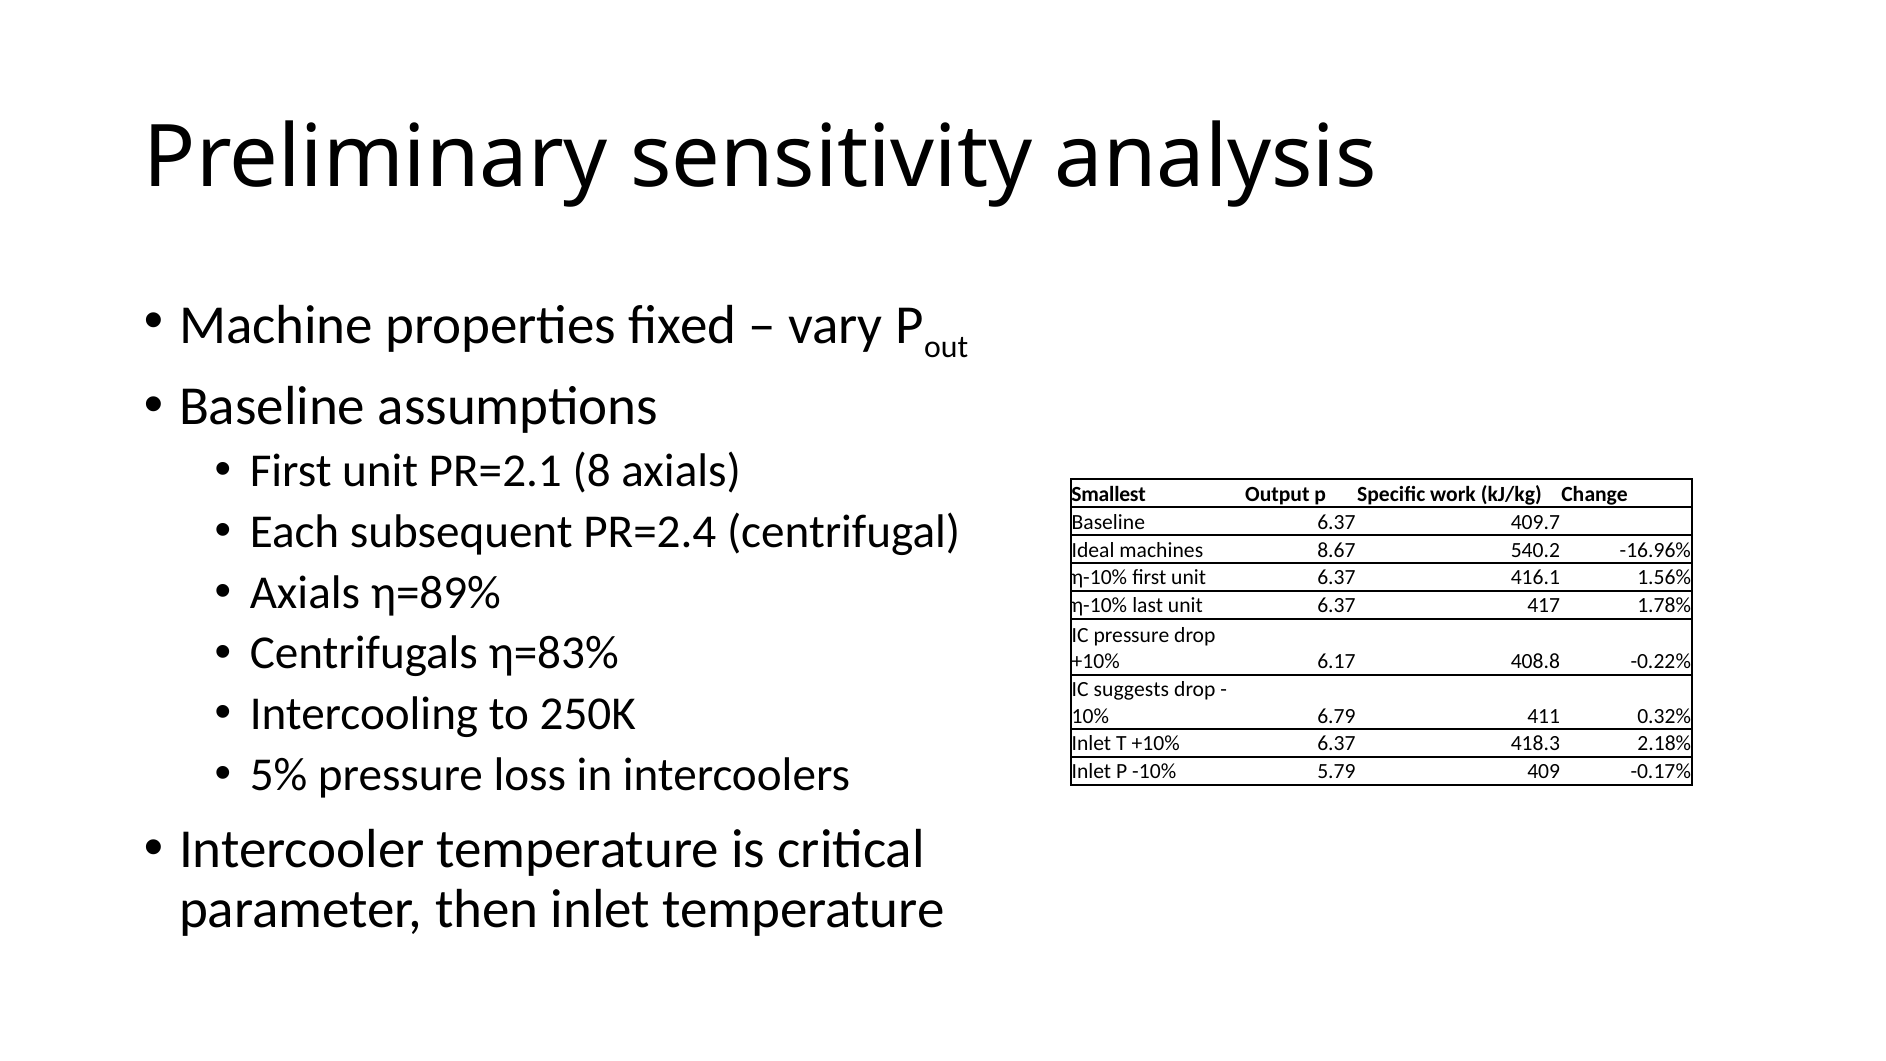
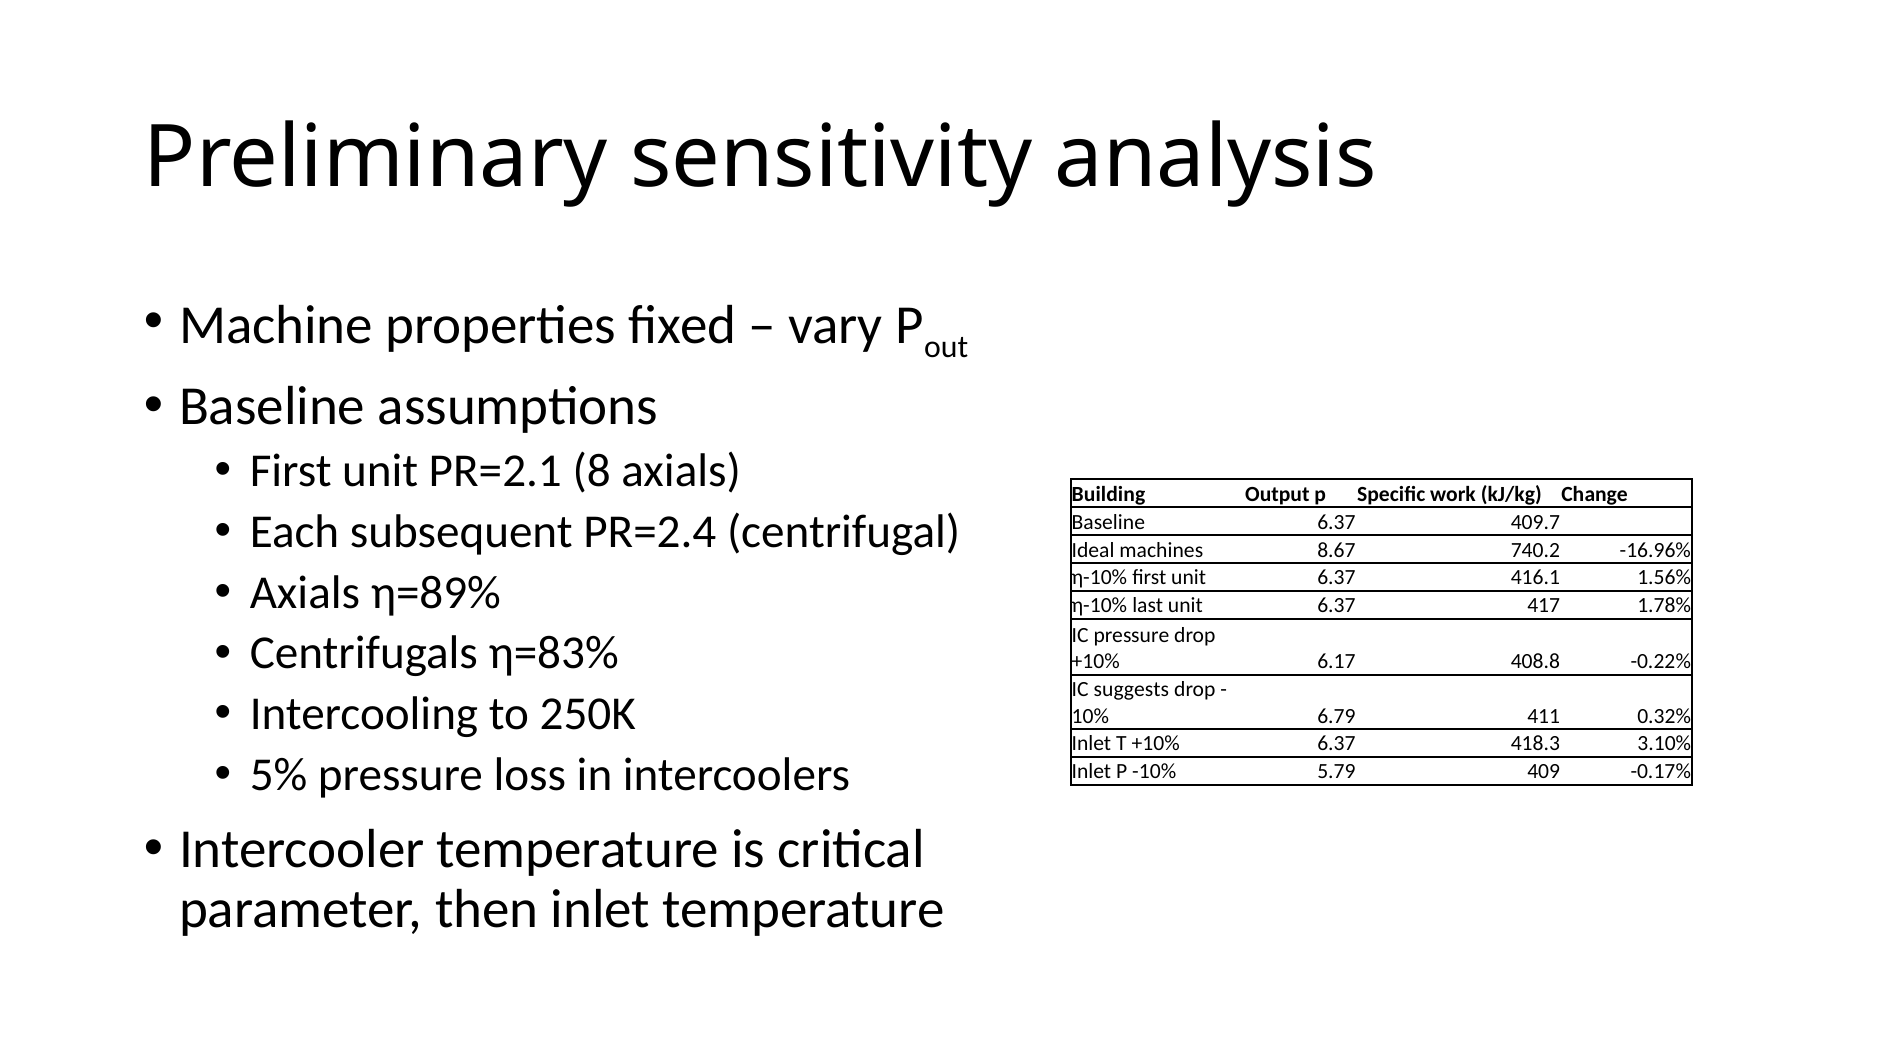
Smallest: Smallest -> Building
540.2: 540.2 -> 740.2
2.18%: 2.18% -> 3.10%
